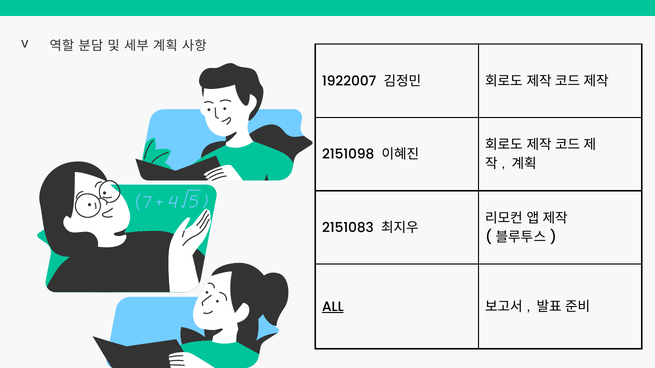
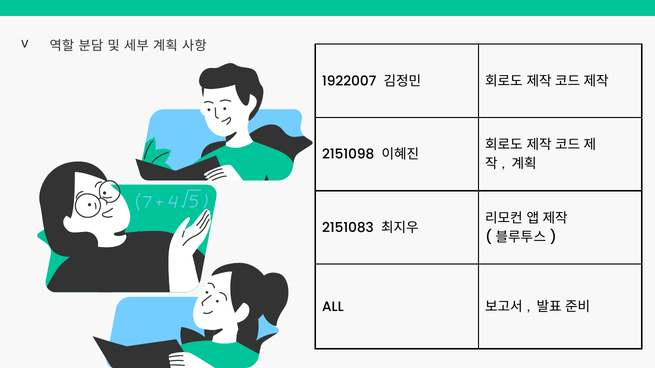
ALL underline: present -> none
